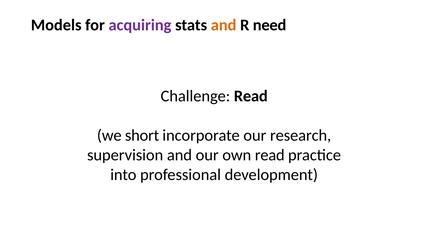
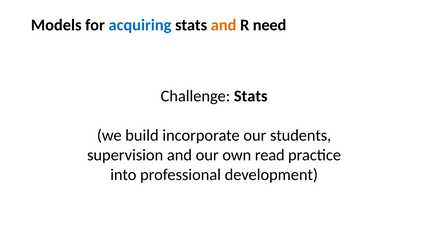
acquiring colour: purple -> blue
Challenge Read: Read -> Stats
short: short -> build
research: research -> students
